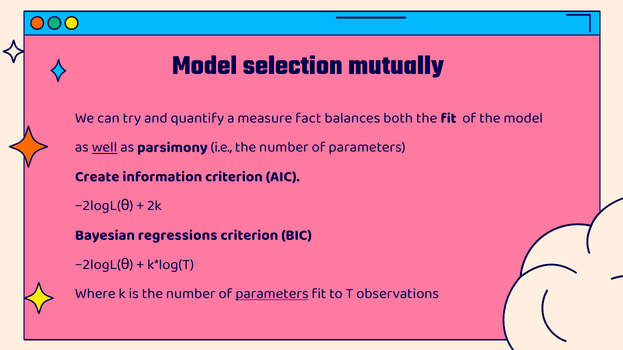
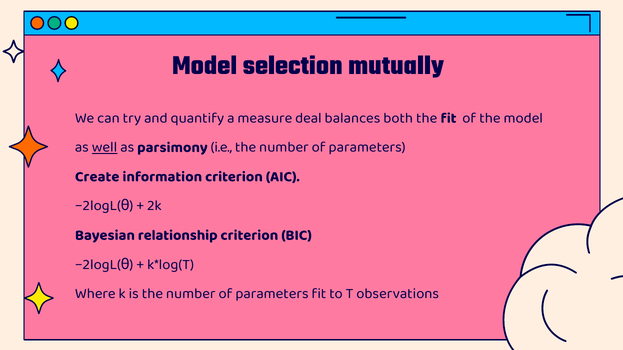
fact: fact -> deal
regressions: regressions -> relationship
parameters at (272, 294) underline: present -> none
